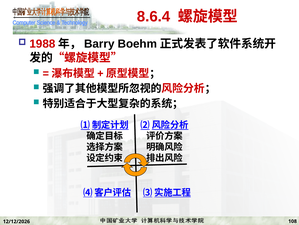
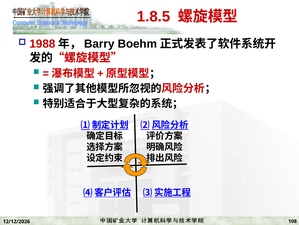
8.6.4: 8.6.4 -> 1.8.5
